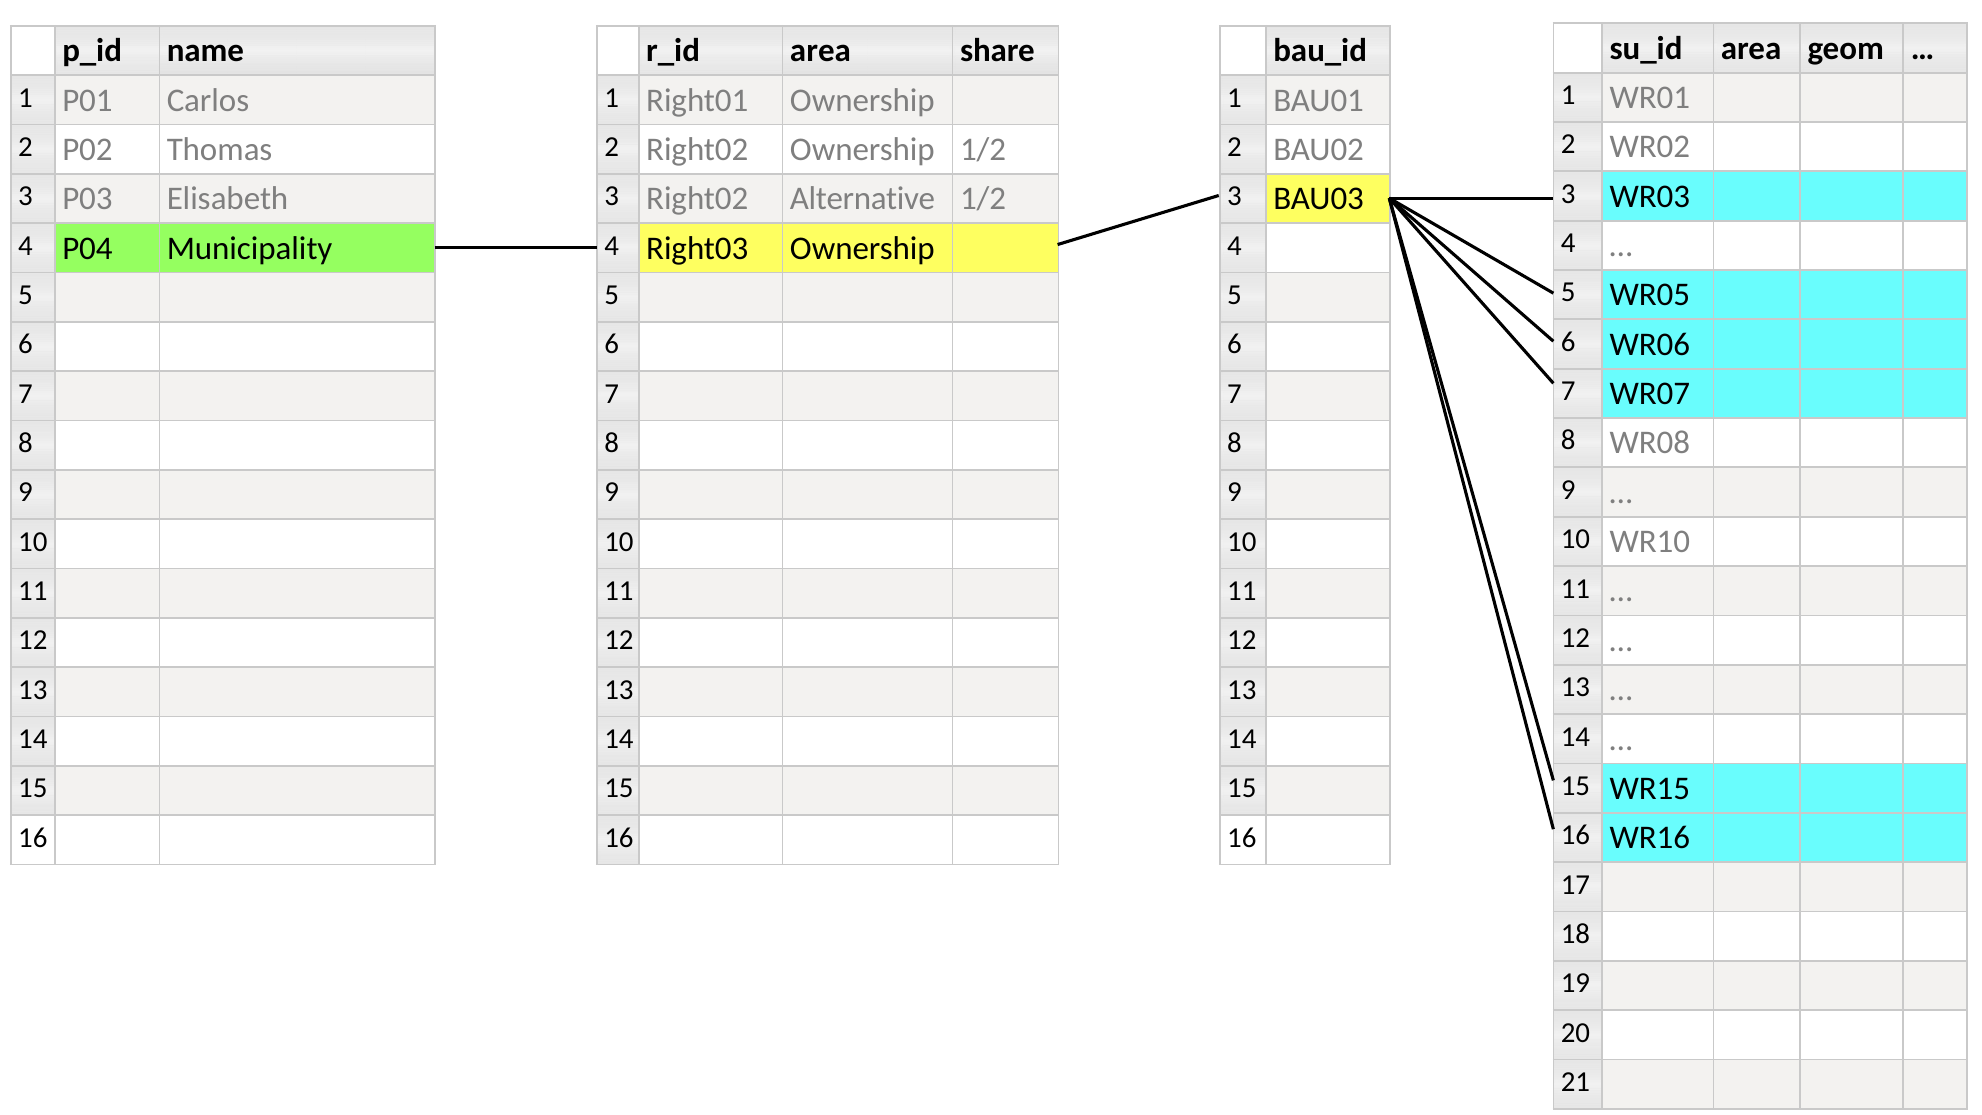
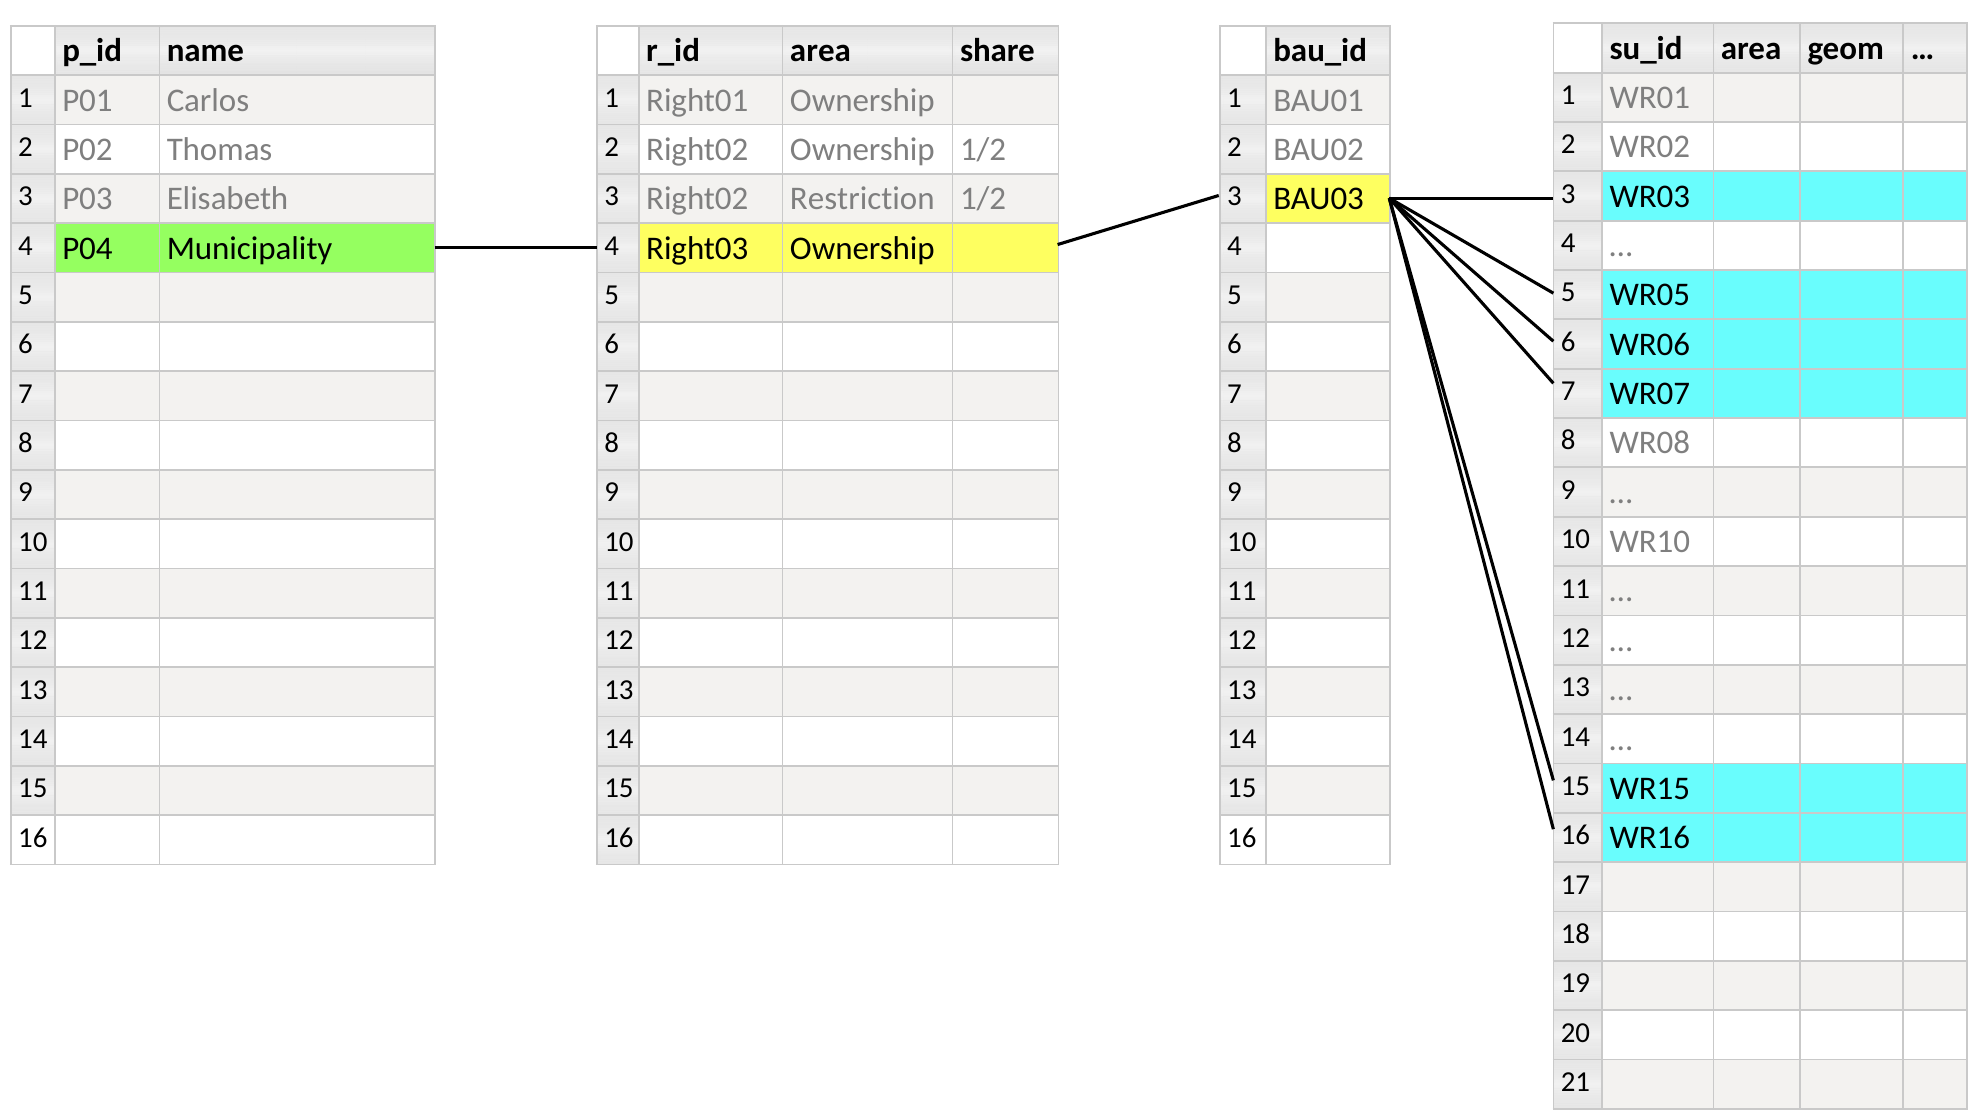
Alternative: Alternative -> Restriction
